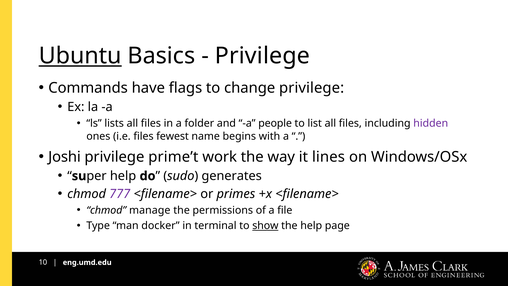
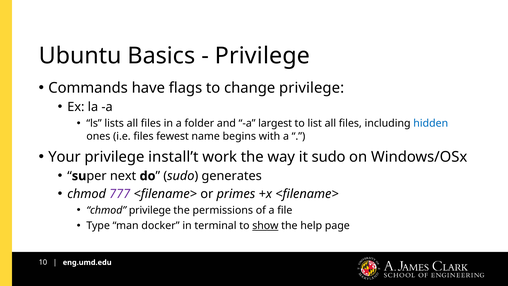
Ubuntu underline: present -> none
people: people -> largest
hidden colour: purple -> blue
Joshi: Joshi -> Your
prime’t: prime’t -> install’t
it lines: lines -> sudo
help at (123, 176): help -> next
chmod manage: manage -> privilege
